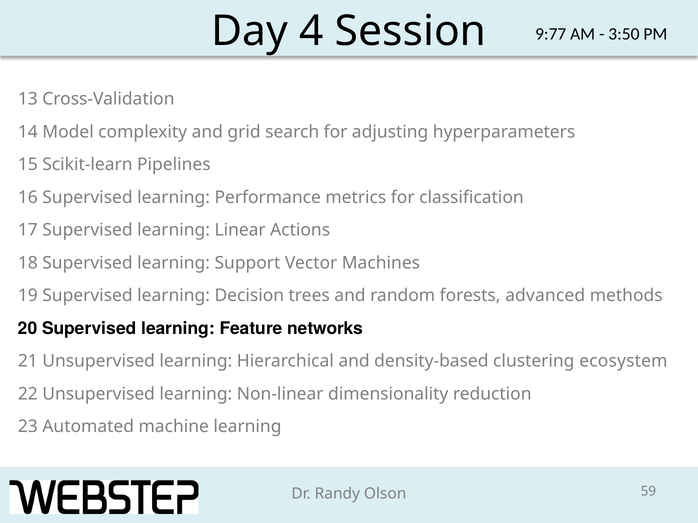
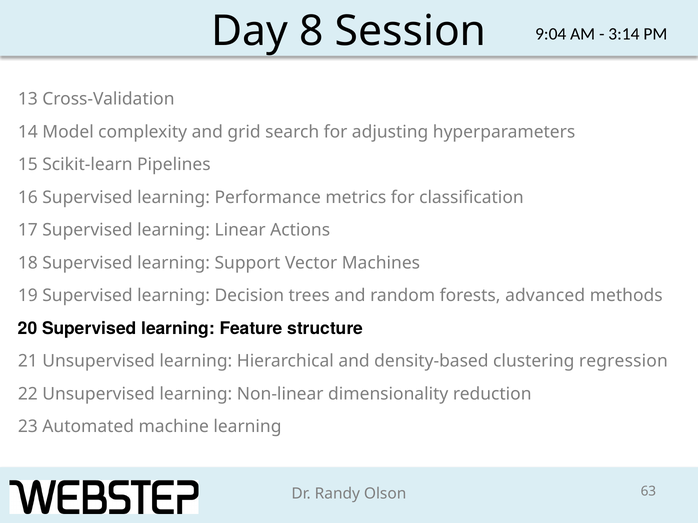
4: 4 -> 8
9:77: 9:77 -> 9:04
3:50: 3:50 -> 3:14
networks: networks -> structure
ecosystem: ecosystem -> regression
59: 59 -> 63
